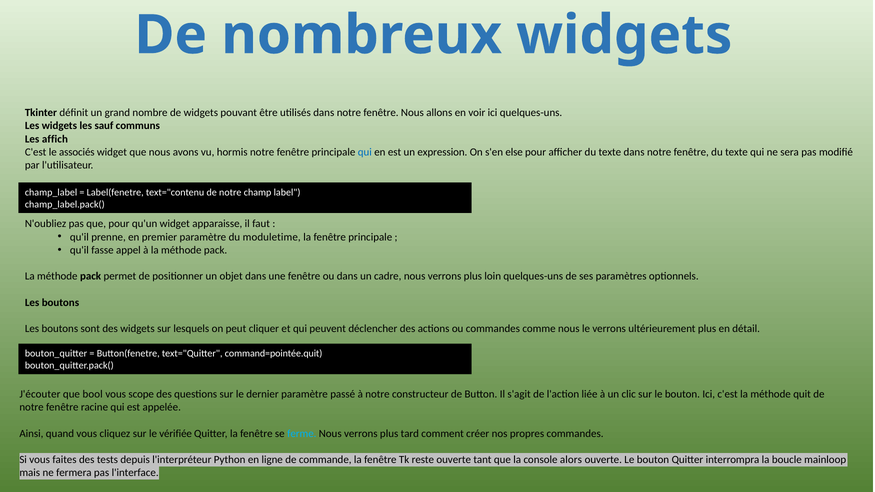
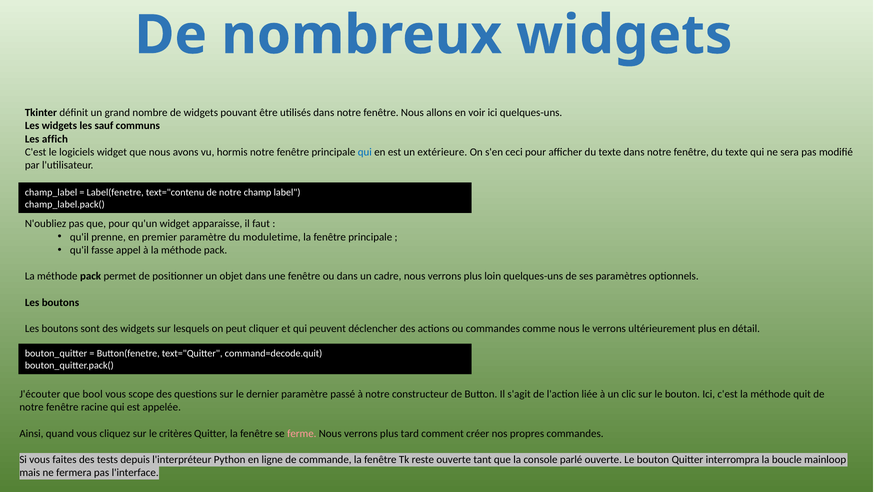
associés: associés -> logiciels
expression: expression -> extérieure
else: else -> ceci
command=pointée.quit: command=pointée.quit -> command=decode.quit
vérifiée: vérifiée -> critères
ferme colour: light blue -> pink
alors: alors -> parlé
